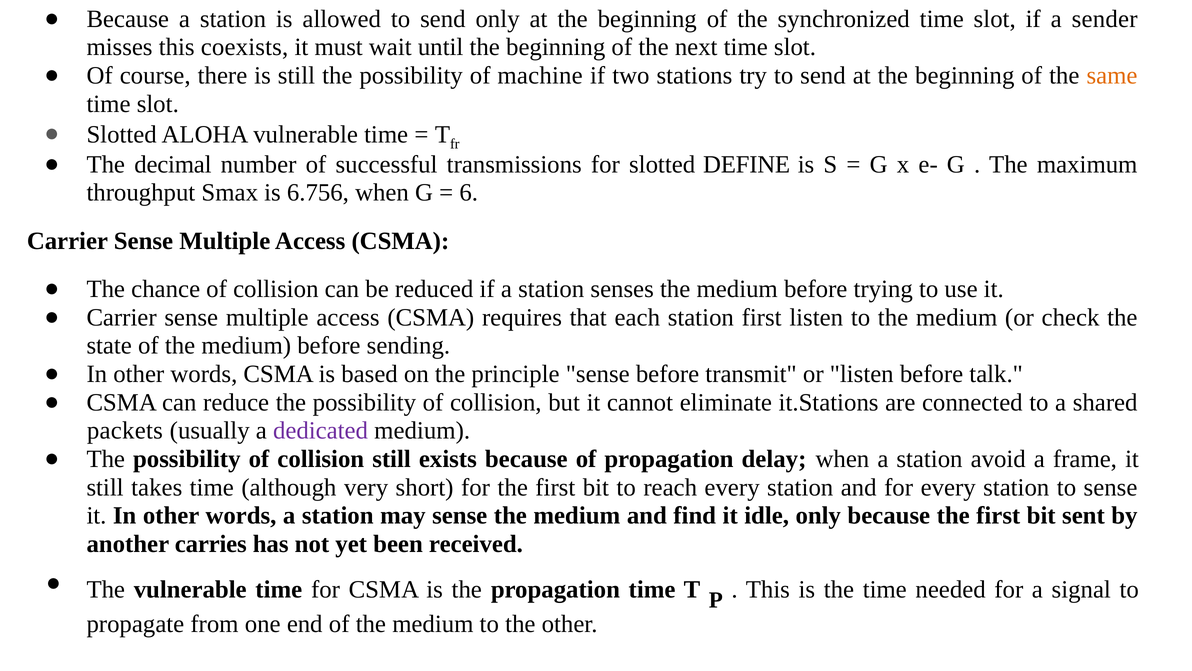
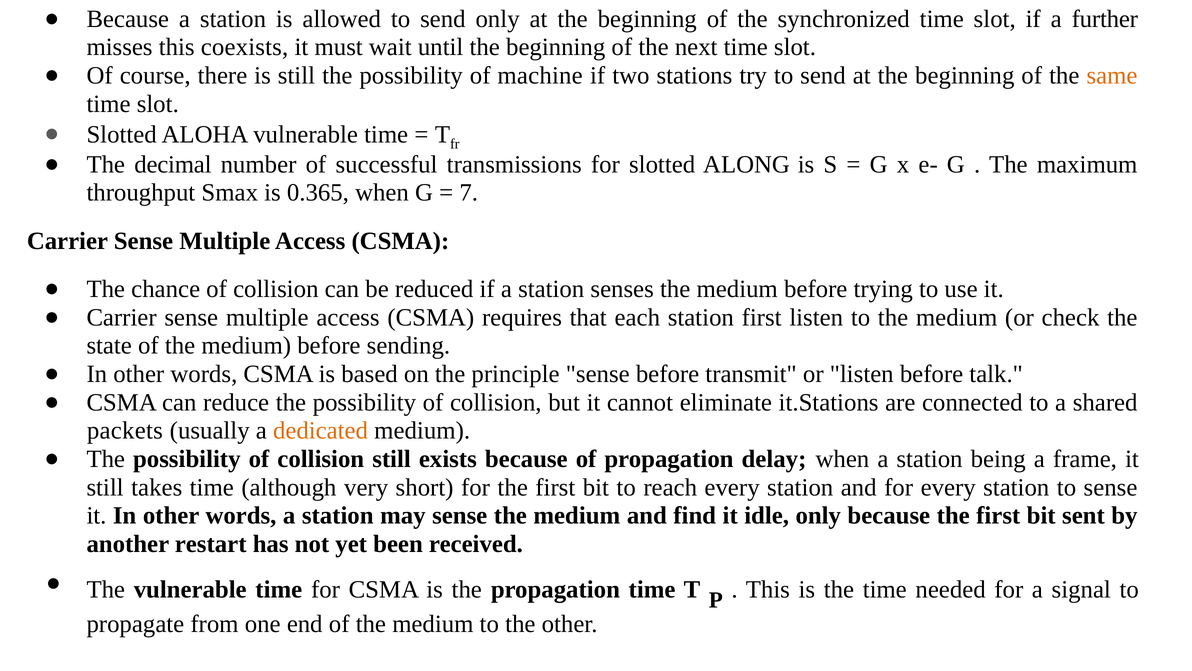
sender: sender -> further
DEFINE: DEFINE -> ALONG
6.756: 6.756 -> 0.365
6: 6 -> 7
dedicated colour: purple -> orange
avoid: avoid -> being
carries: carries -> restart
